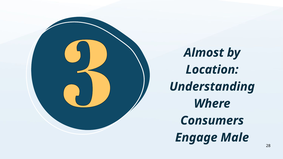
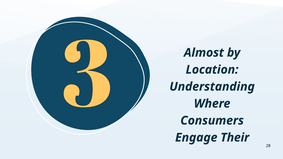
Male: Male -> Their
